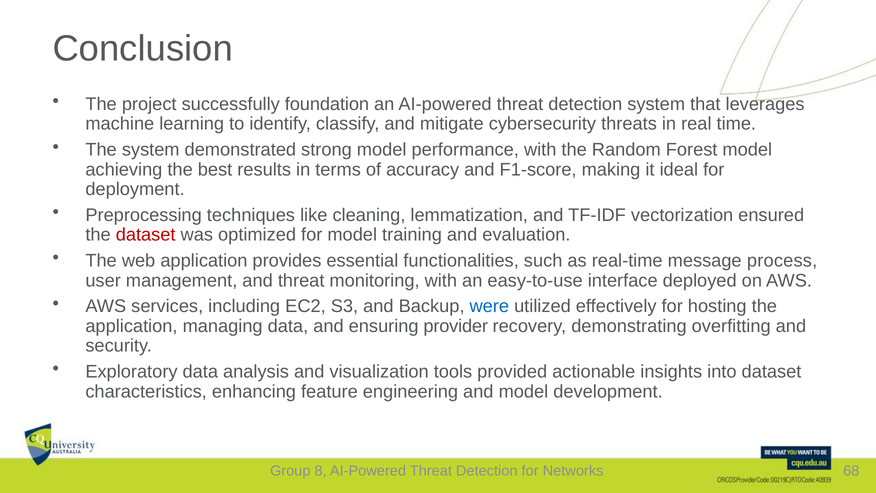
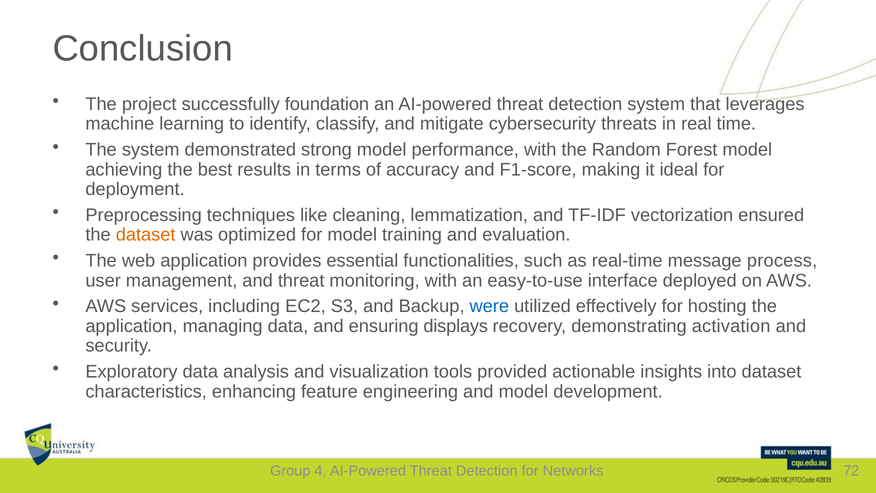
dataset at (146, 235) colour: red -> orange
provider: provider -> displays
overfitting: overfitting -> activation
8: 8 -> 4
68: 68 -> 72
